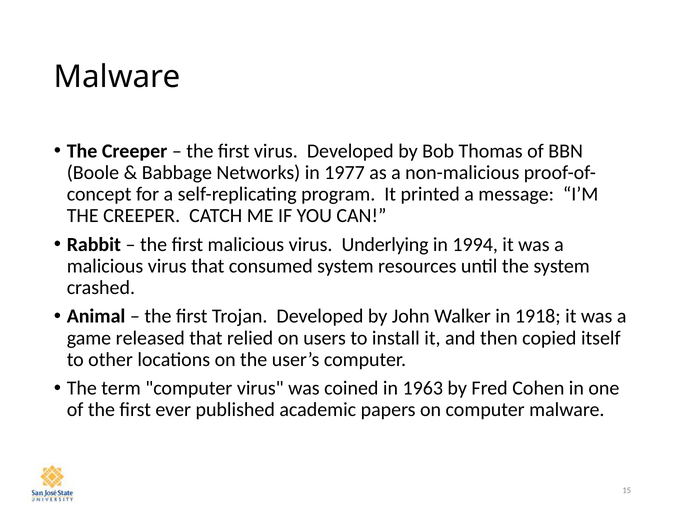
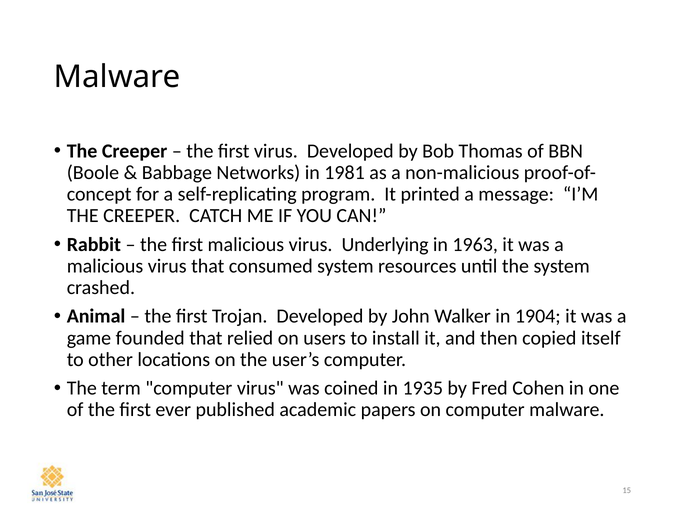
1977: 1977 -> 1981
1994: 1994 -> 1963
1918: 1918 -> 1904
released: released -> founded
1963: 1963 -> 1935
